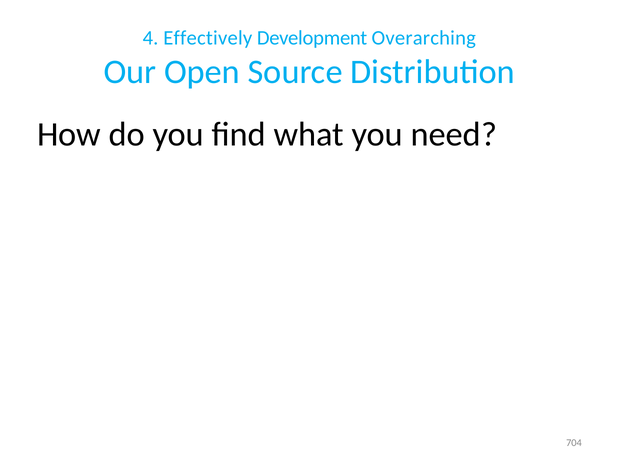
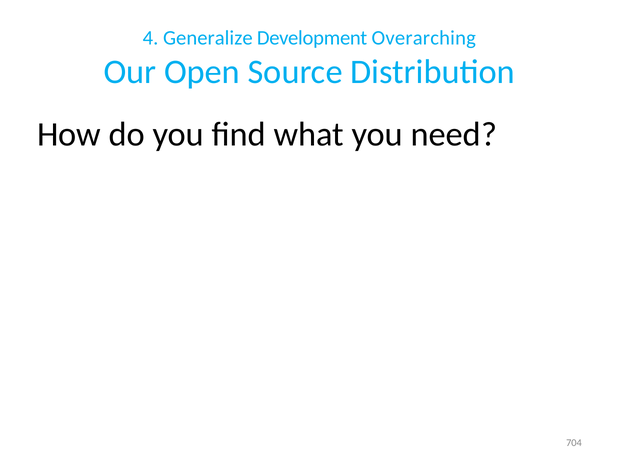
Effectively: Effectively -> Generalize
